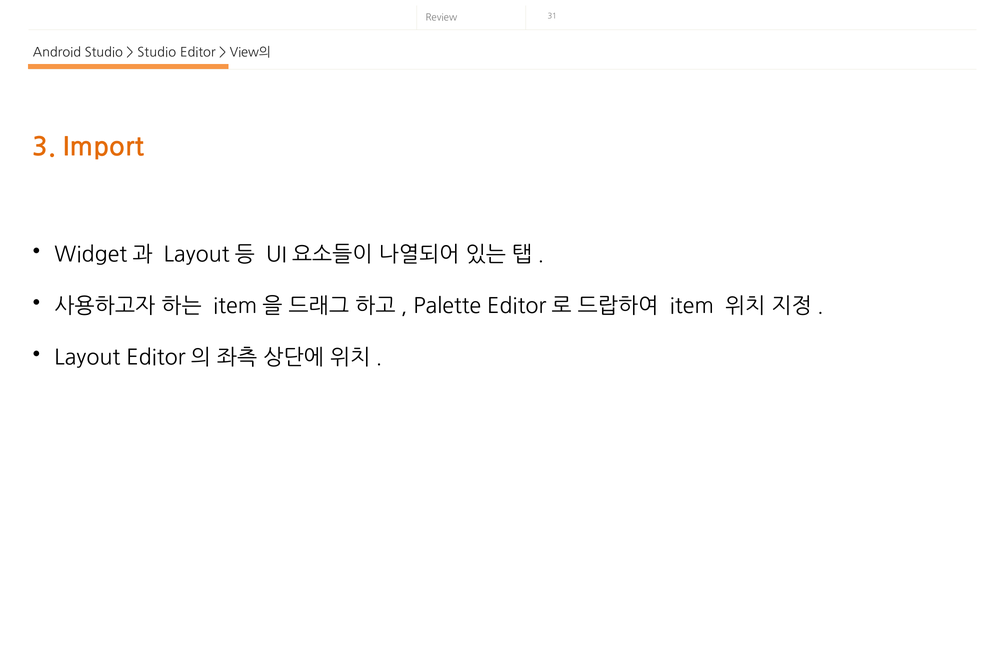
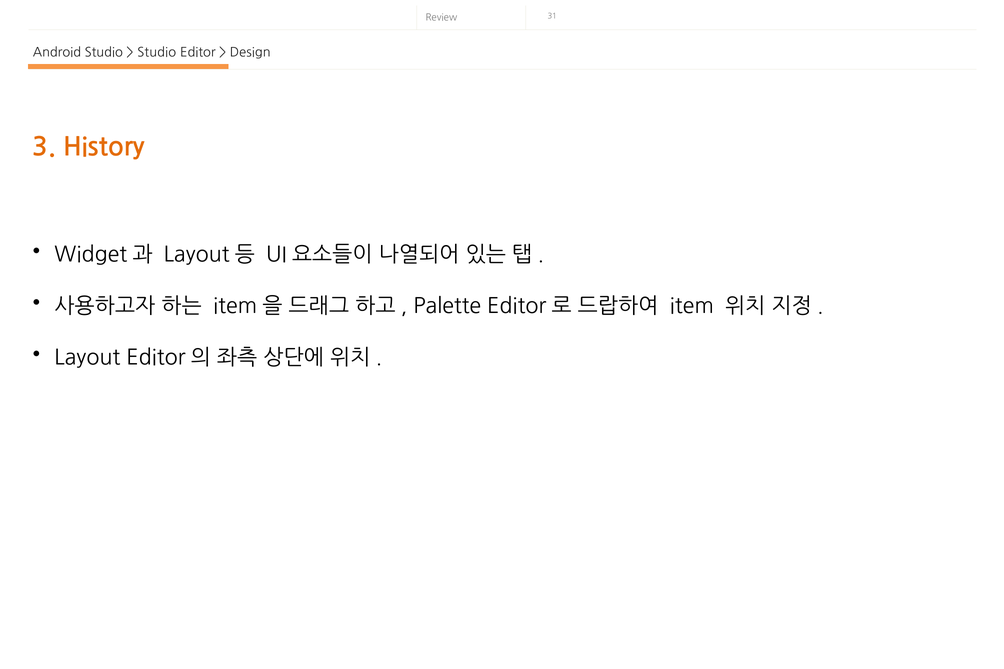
View의: View의 -> Design
Import: Import -> History
